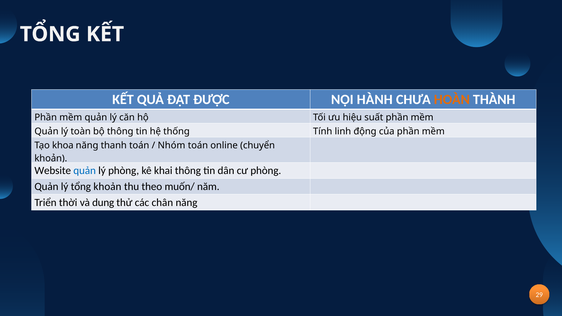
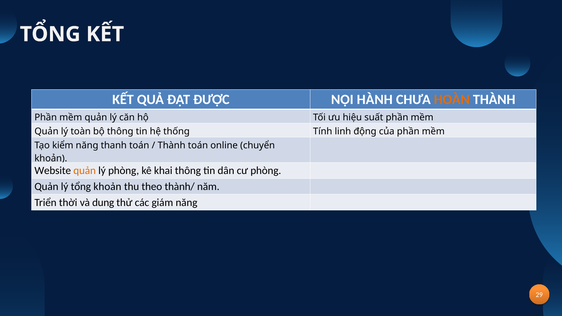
khoa: khoa -> kiểm
Nhóm at (171, 146): Nhóm -> Thành
quản at (85, 171) colour: blue -> orange
muốn/: muốn/ -> thành/
chân: chân -> giám
